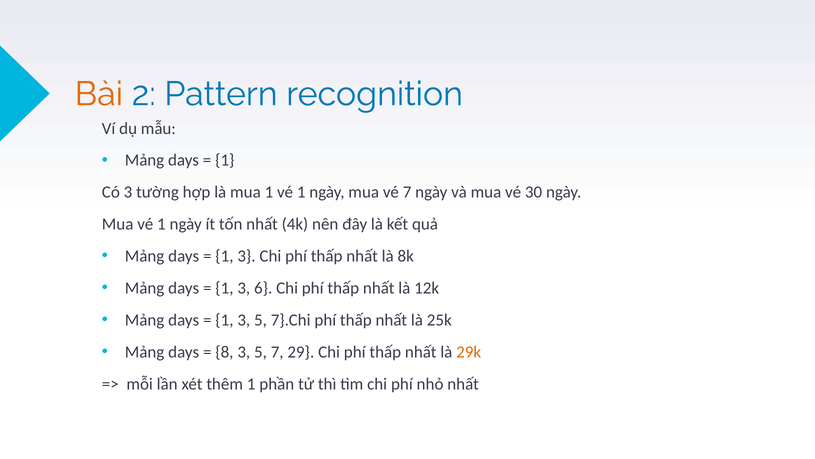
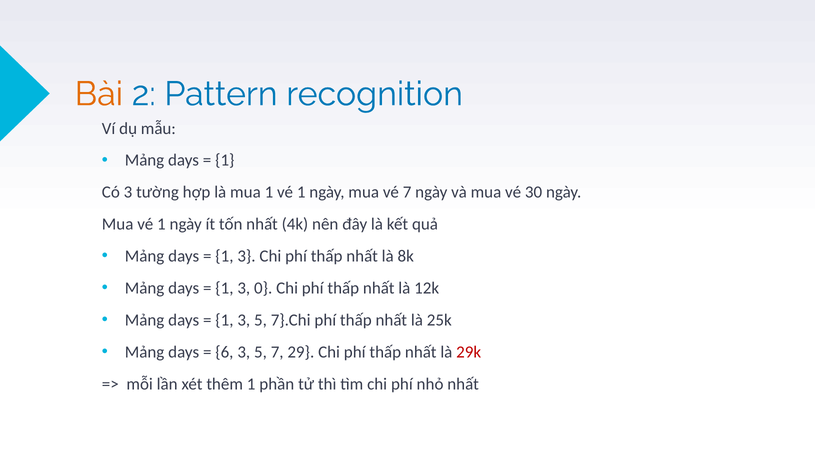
6: 6 -> 0
8: 8 -> 6
29k colour: orange -> red
